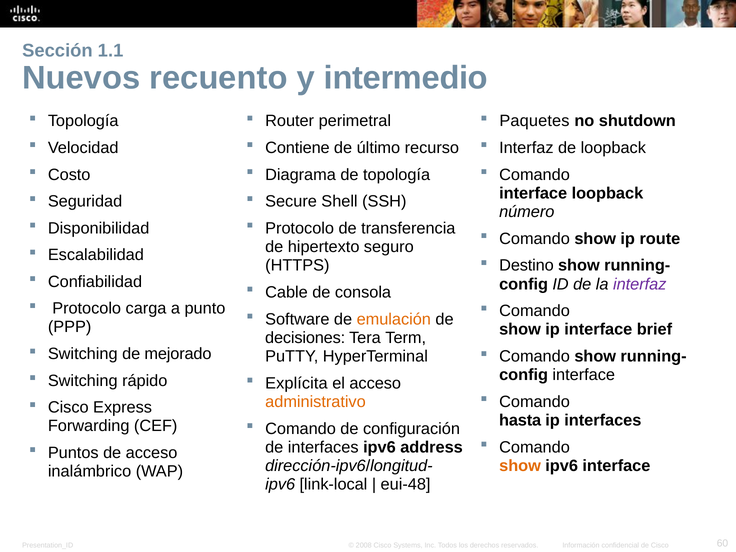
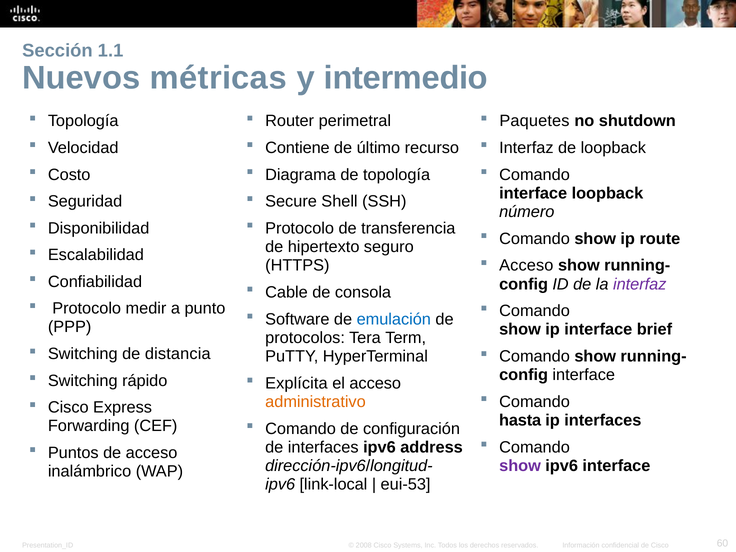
recuento: recuento -> métricas
Destino at (526, 266): Destino -> Acceso
carga: carga -> medir
emulación colour: orange -> blue
decisiones: decisiones -> protocolos
mejorado: mejorado -> distancia
show at (520, 466) colour: orange -> purple
eui-48: eui-48 -> eui-53
